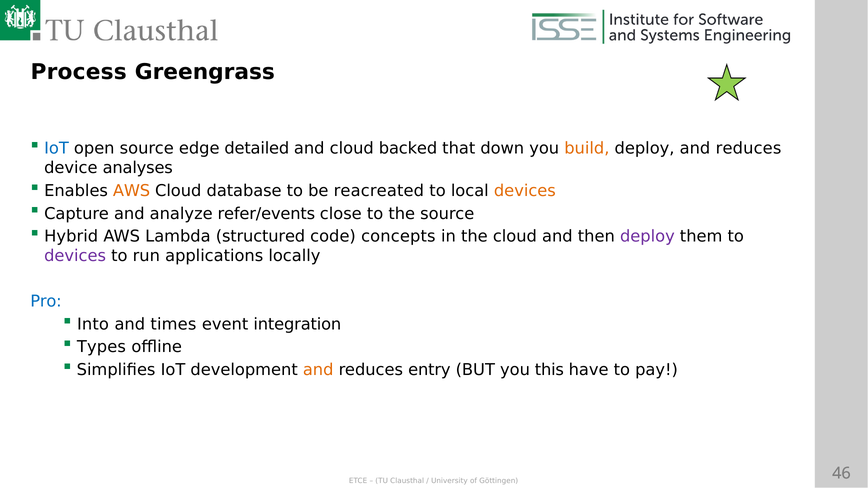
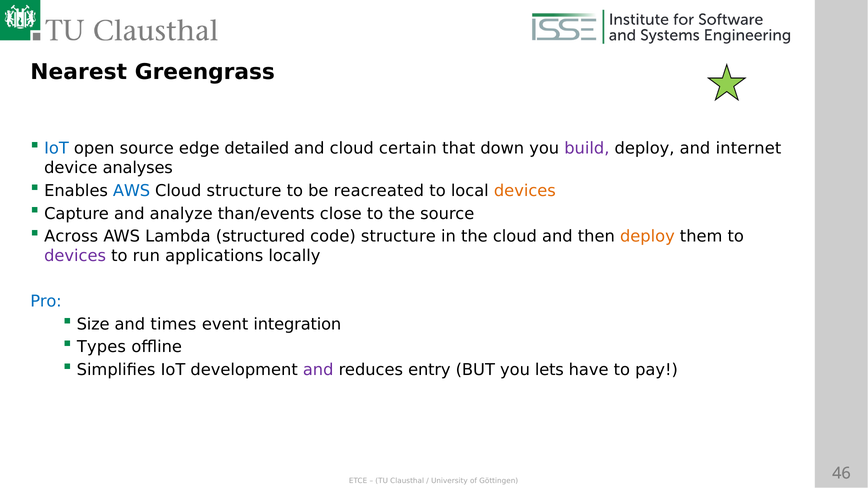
Process: Process -> Nearest
backed: backed -> certain
build colour: orange -> purple
deploy and reduces: reduces -> internet
AWS at (132, 191) colour: orange -> blue
Cloud database: database -> structure
refer/events: refer/events -> than/events
Hybrid: Hybrid -> Across
code concepts: concepts -> structure
deploy at (647, 237) colour: purple -> orange
Into: Into -> Size
and at (318, 370) colour: orange -> purple
this: this -> lets
